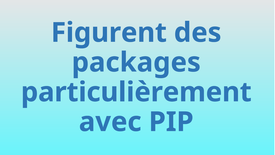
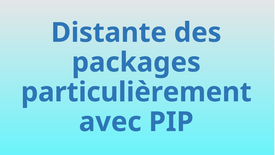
Figurent: Figurent -> Distante
